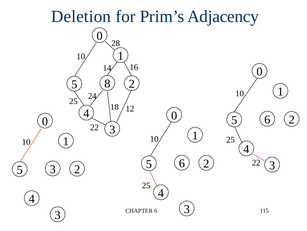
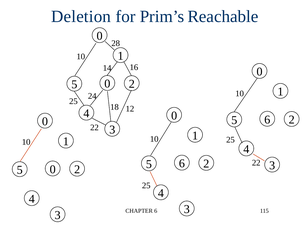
Adjacency: Adjacency -> Reachable
8 at (107, 84): 8 -> 0
3 at (53, 169): 3 -> 0
